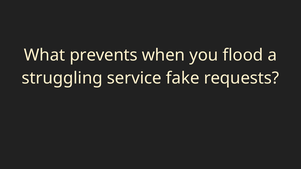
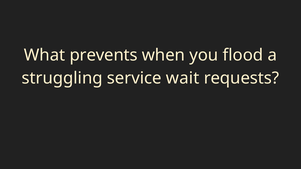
fake: fake -> wait
